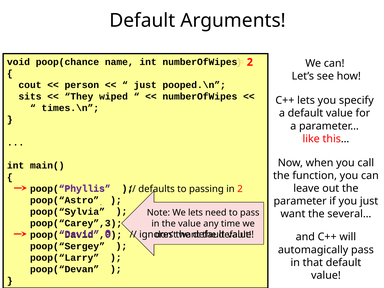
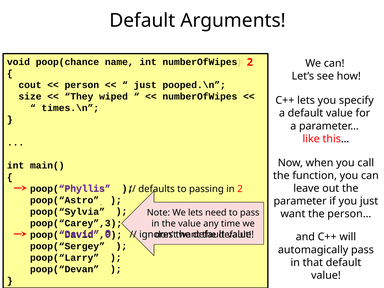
sits: sits -> size
several…: several… -> person…
